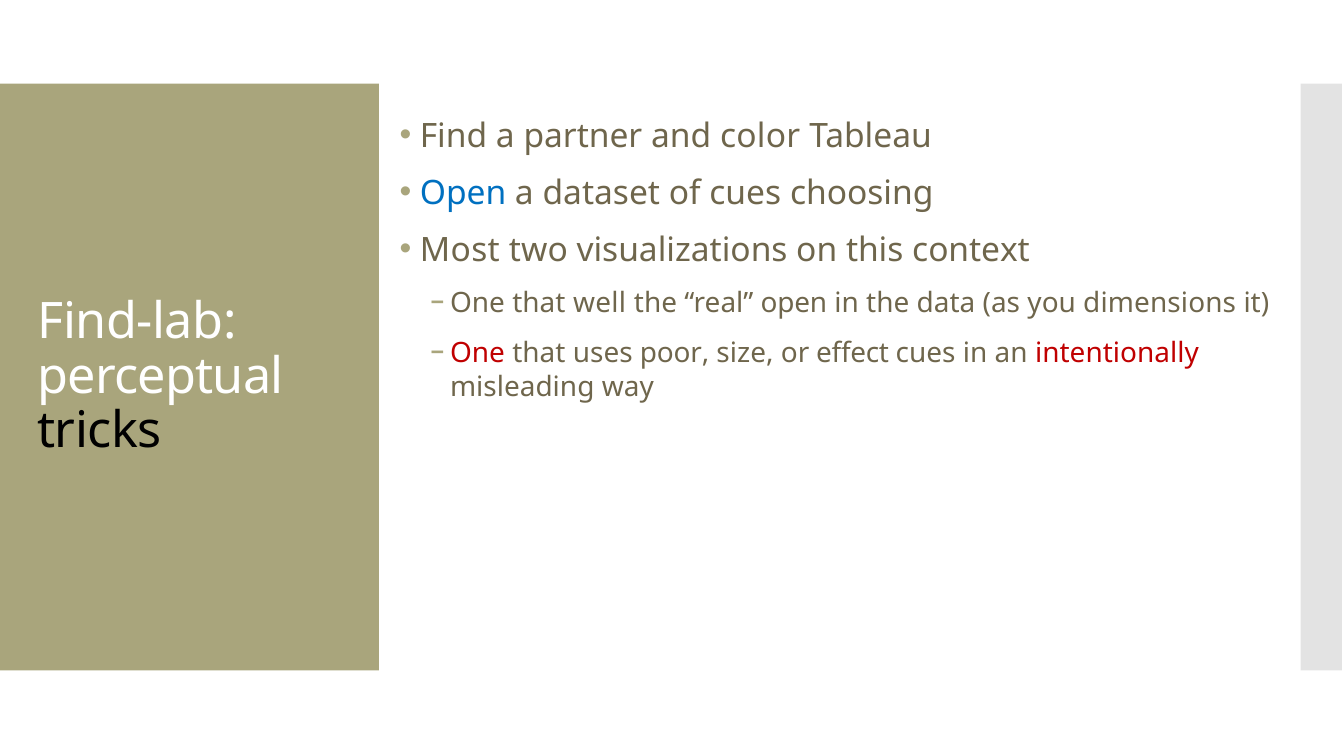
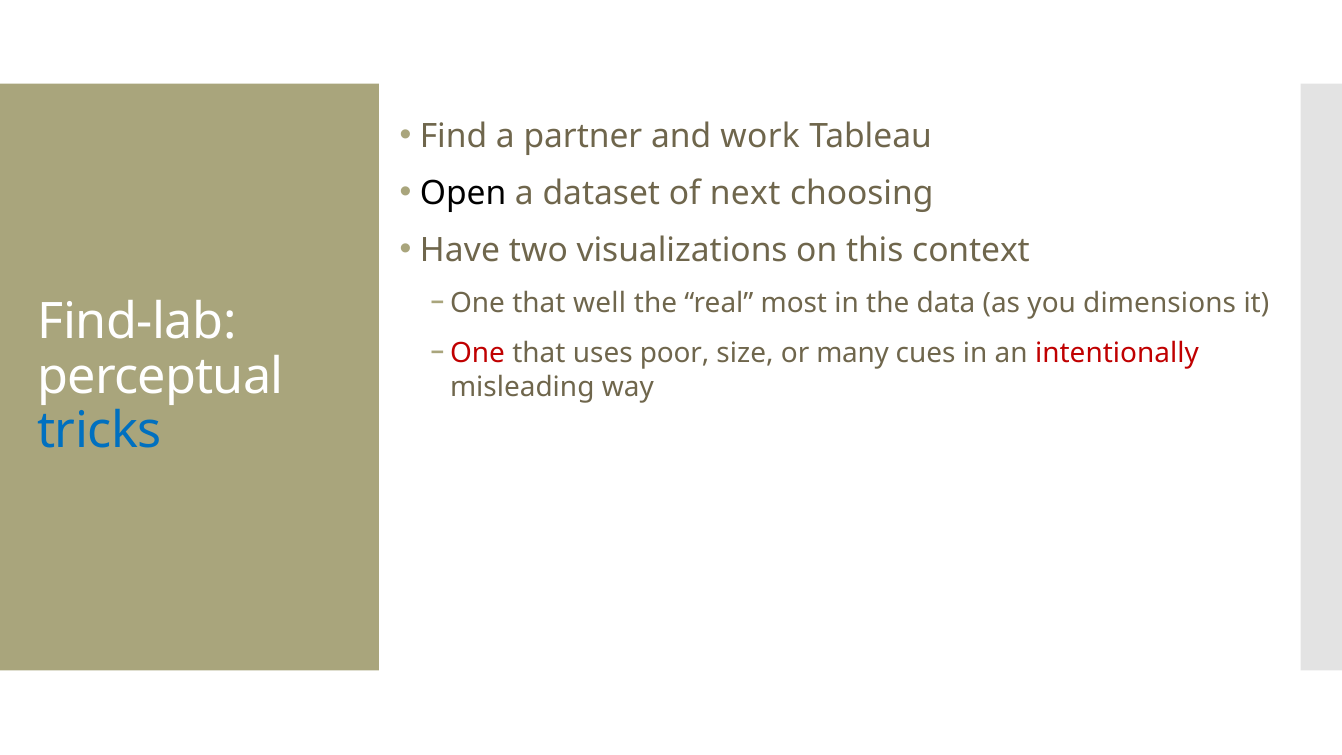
color: color -> work
Open at (463, 193) colour: blue -> black
of cues: cues -> next
Most: Most -> Have
real open: open -> most
effect: effect -> many
tricks colour: black -> blue
